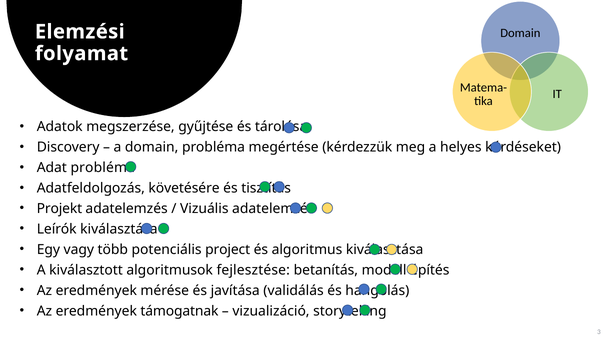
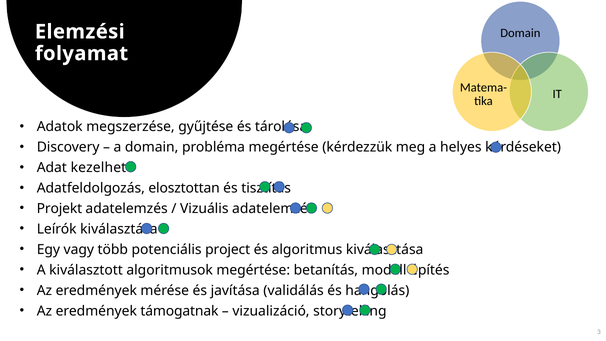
Adat probléma: probléma -> kezelhető
követésére: követésére -> elosztottan
algoritmusok fejlesztése: fejlesztése -> megértése
